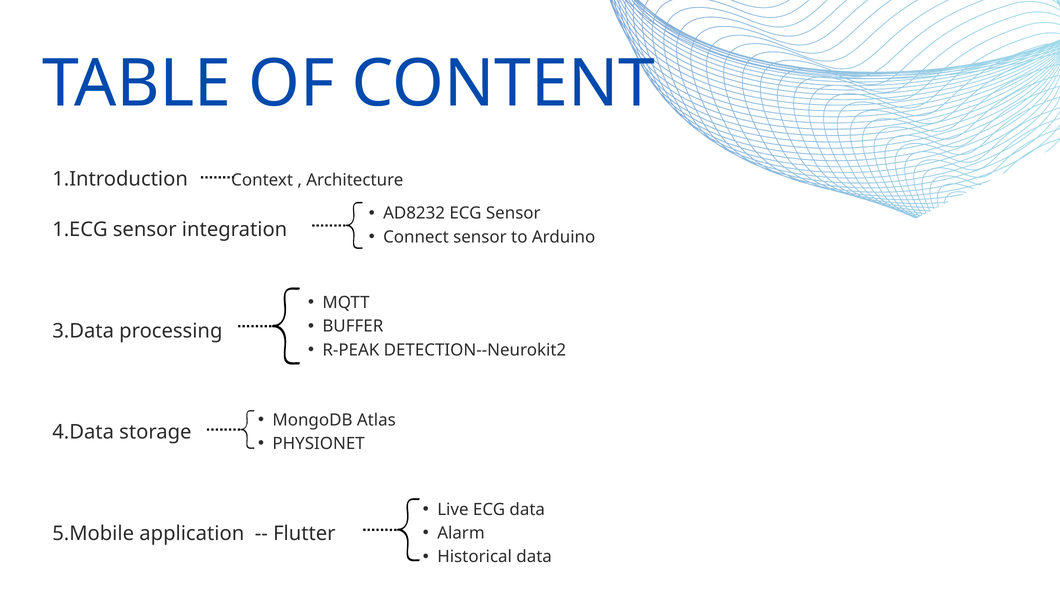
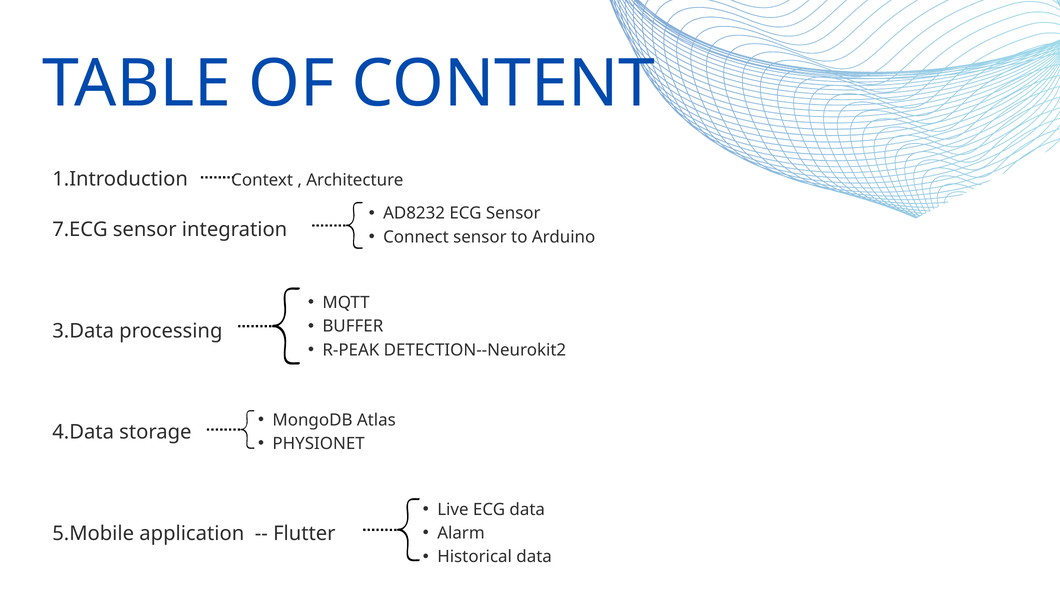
1.ECG: 1.ECG -> 7.ECG
